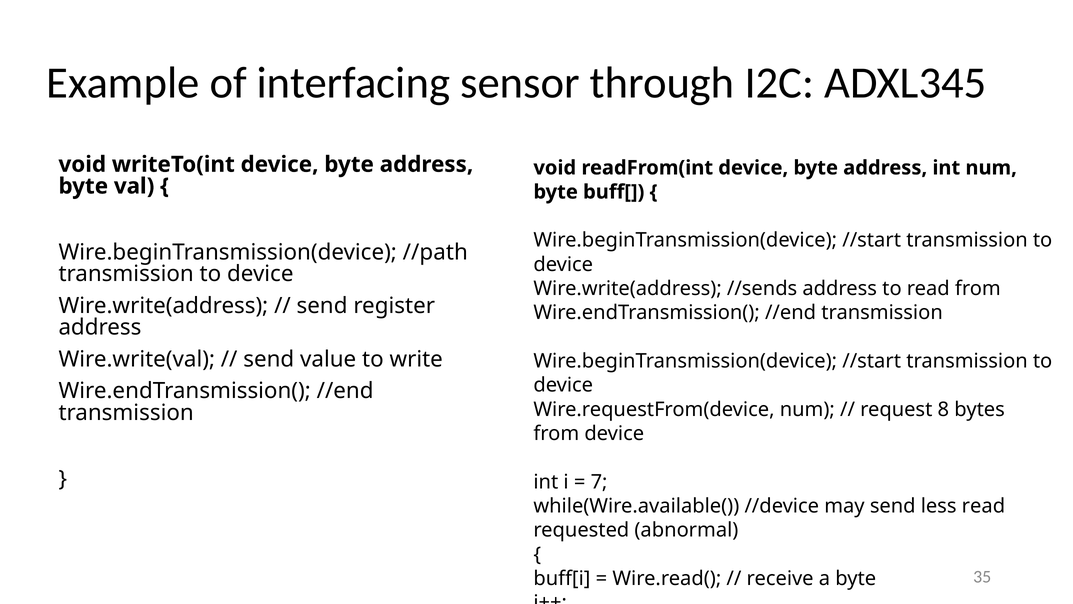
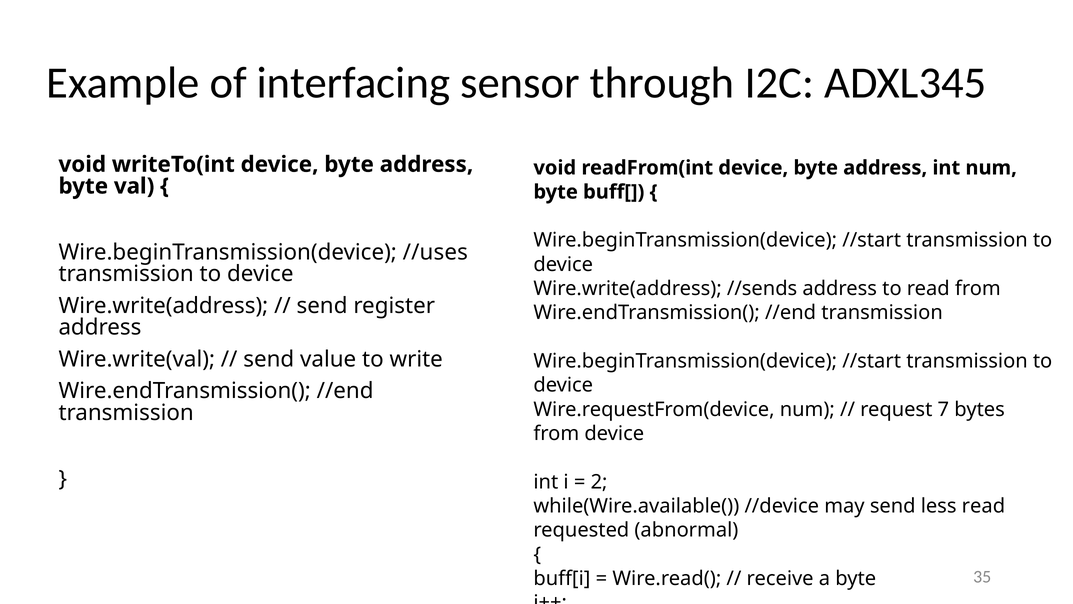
//path: //path -> //uses
8: 8 -> 7
7: 7 -> 2
